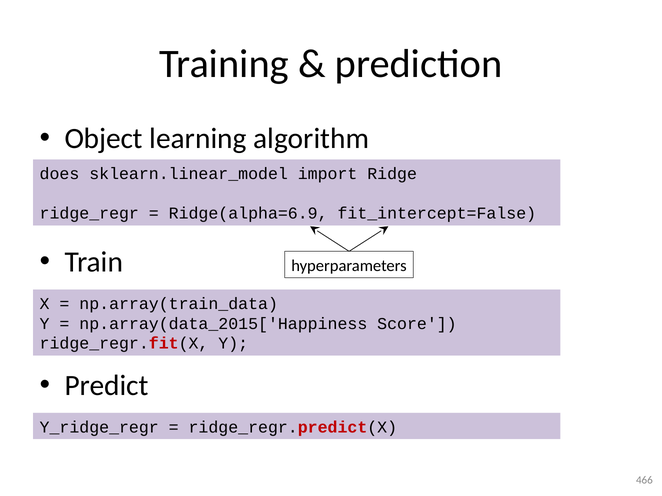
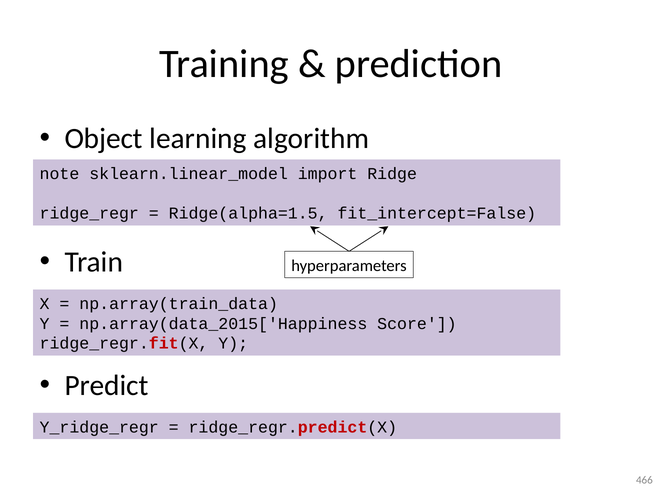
does: does -> note
Ridge(alpha=6.9: Ridge(alpha=6.9 -> Ridge(alpha=1.5
